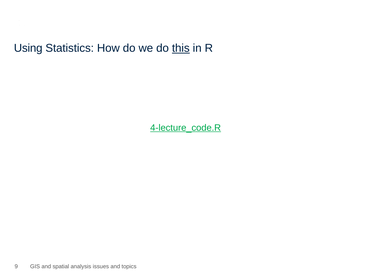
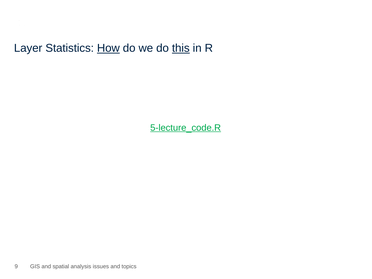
Using: Using -> Layer
How underline: none -> present
4-lecture_code.R: 4-lecture_code.R -> 5-lecture_code.R
